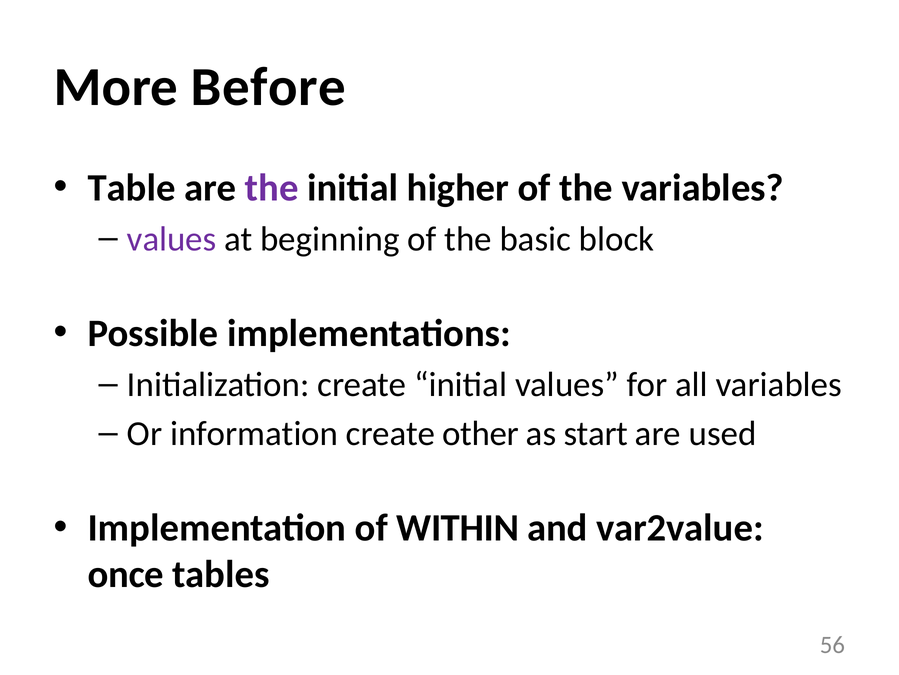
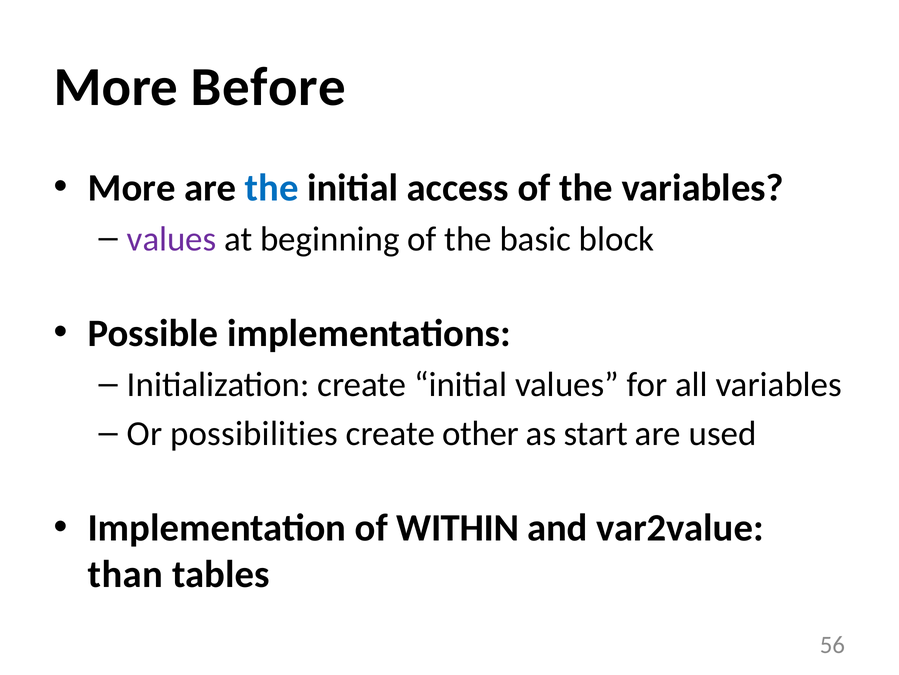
Table at (132, 188): Table -> More
the at (272, 188) colour: purple -> blue
higher: higher -> access
information: information -> possibilities
once: once -> than
